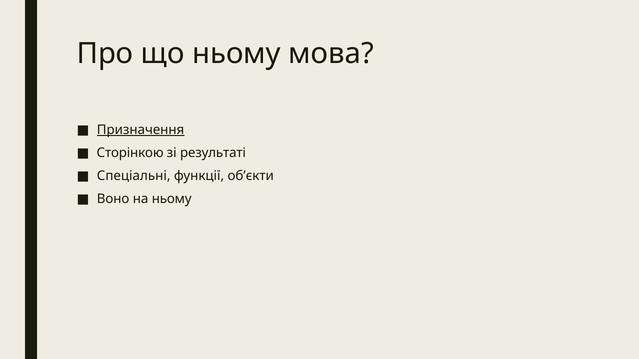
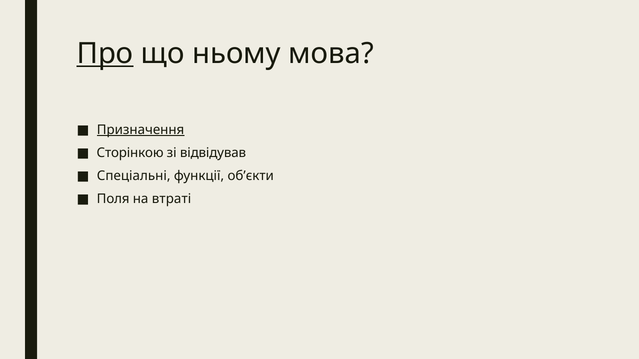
Про underline: none -> present
результаті: результаті -> відвідував
Воно: Воно -> Поля
на ньому: ньому -> втраті
